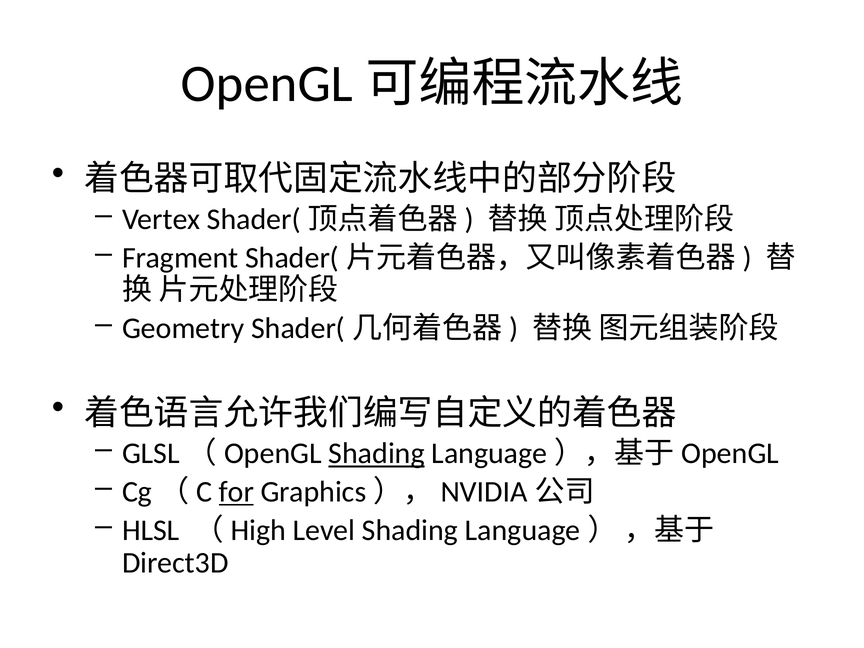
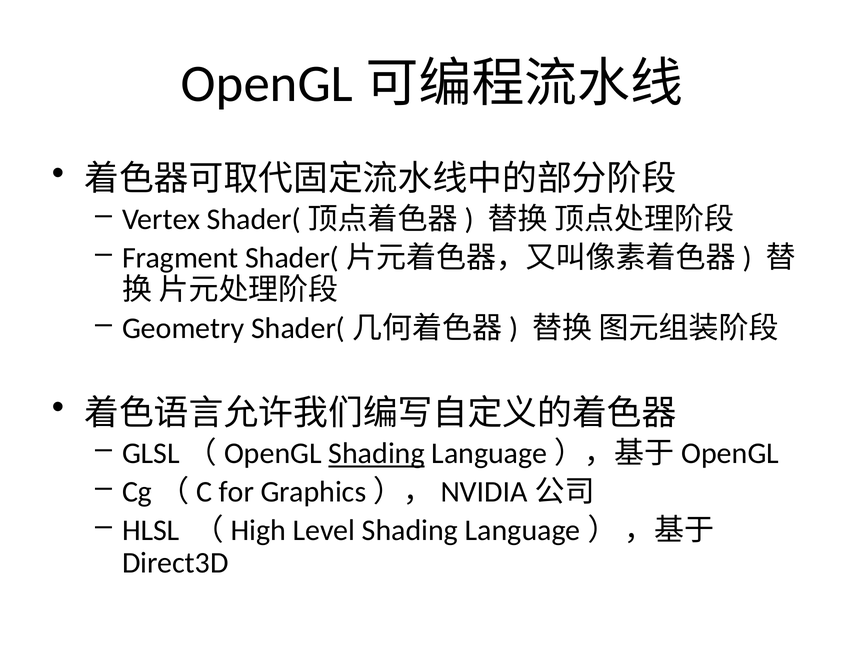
for underline: present -> none
